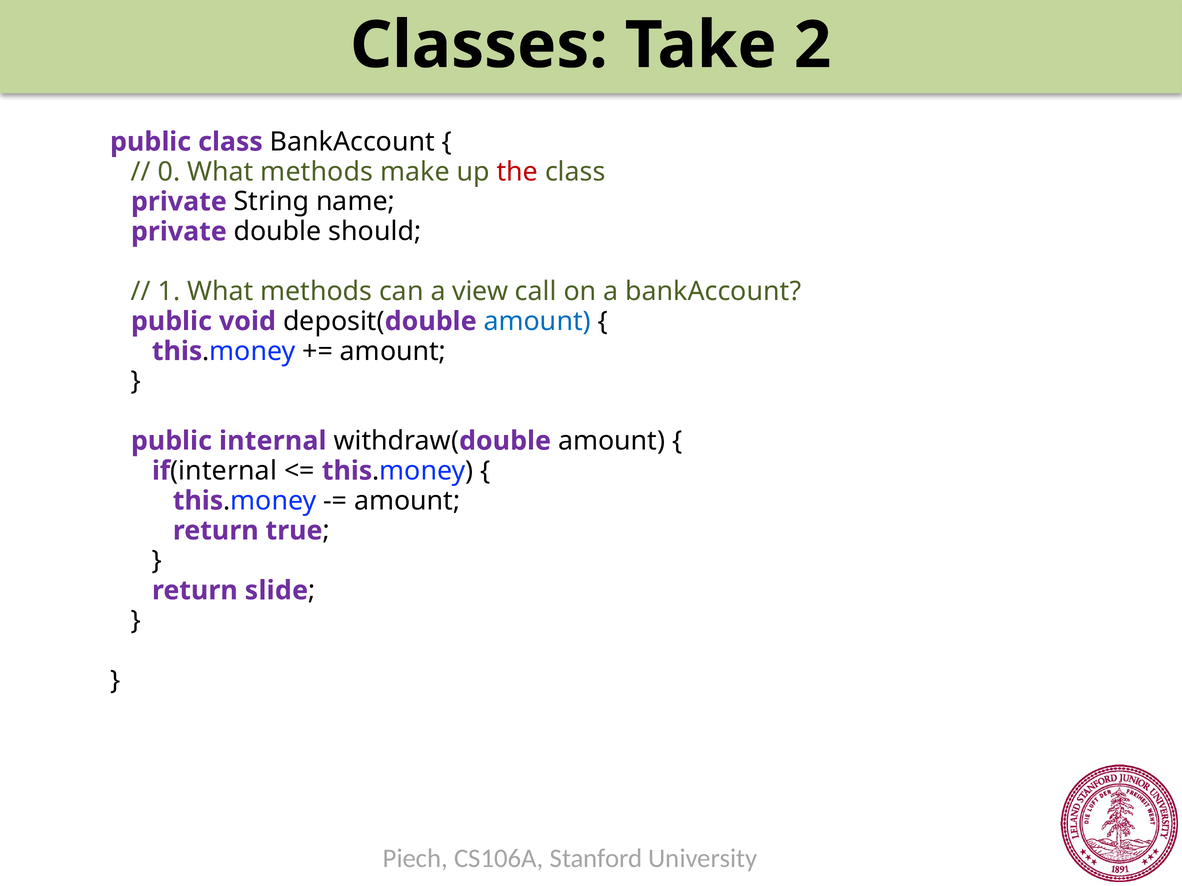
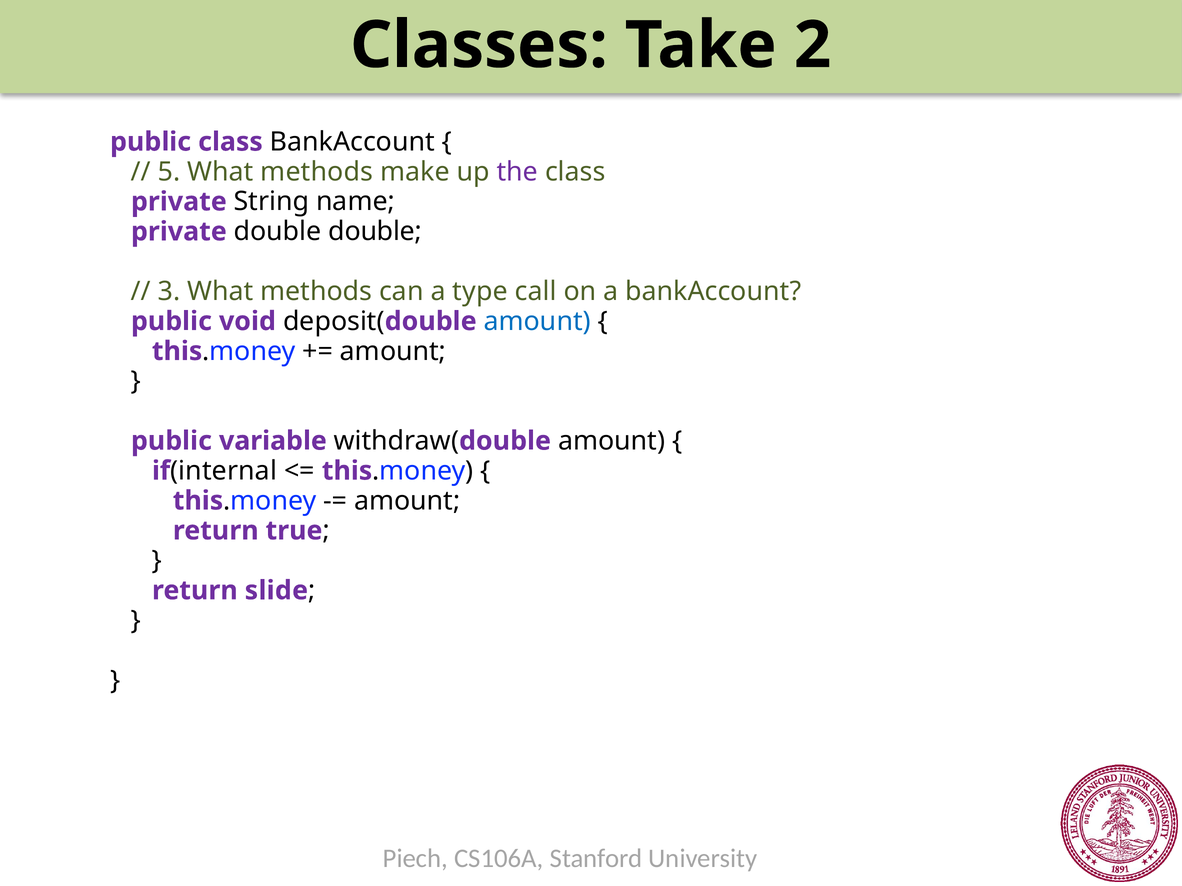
0: 0 -> 5
the colour: red -> purple
double should: should -> double
1: 1 -> 3
view: view -> type
public internal: internal -> variable
